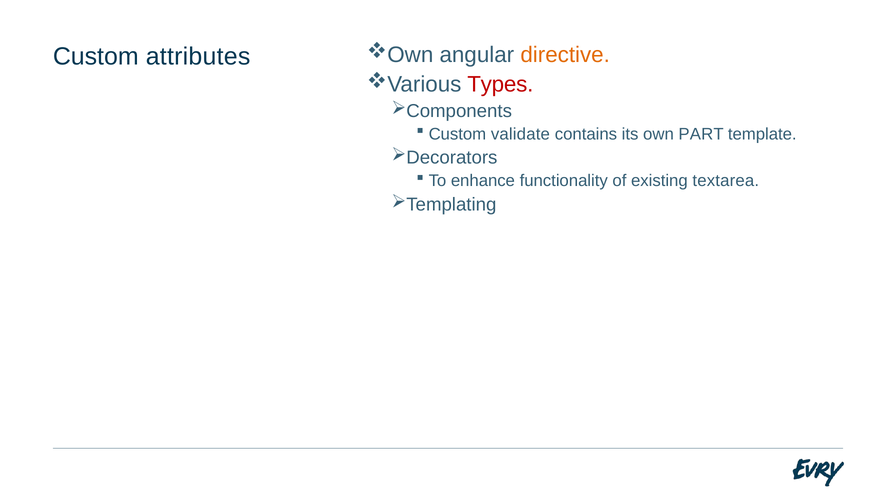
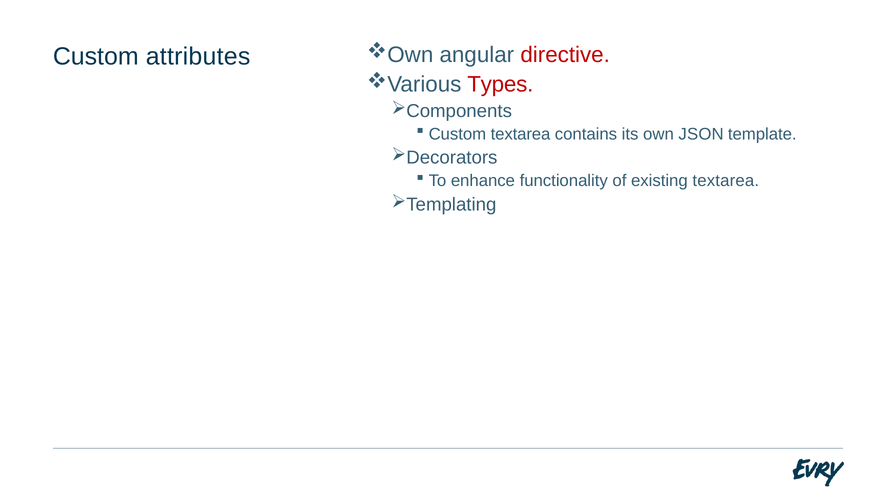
directive colour: orange -> red
Custom validate: validate -> textarea
PART: PART -> JSON
